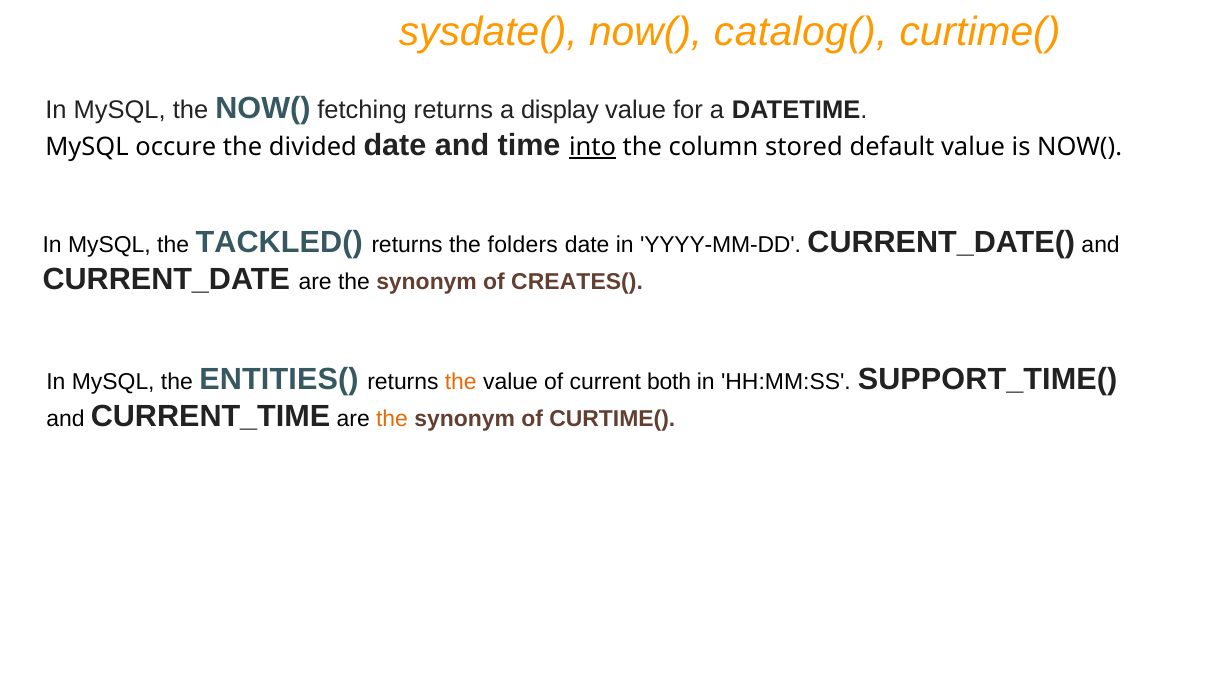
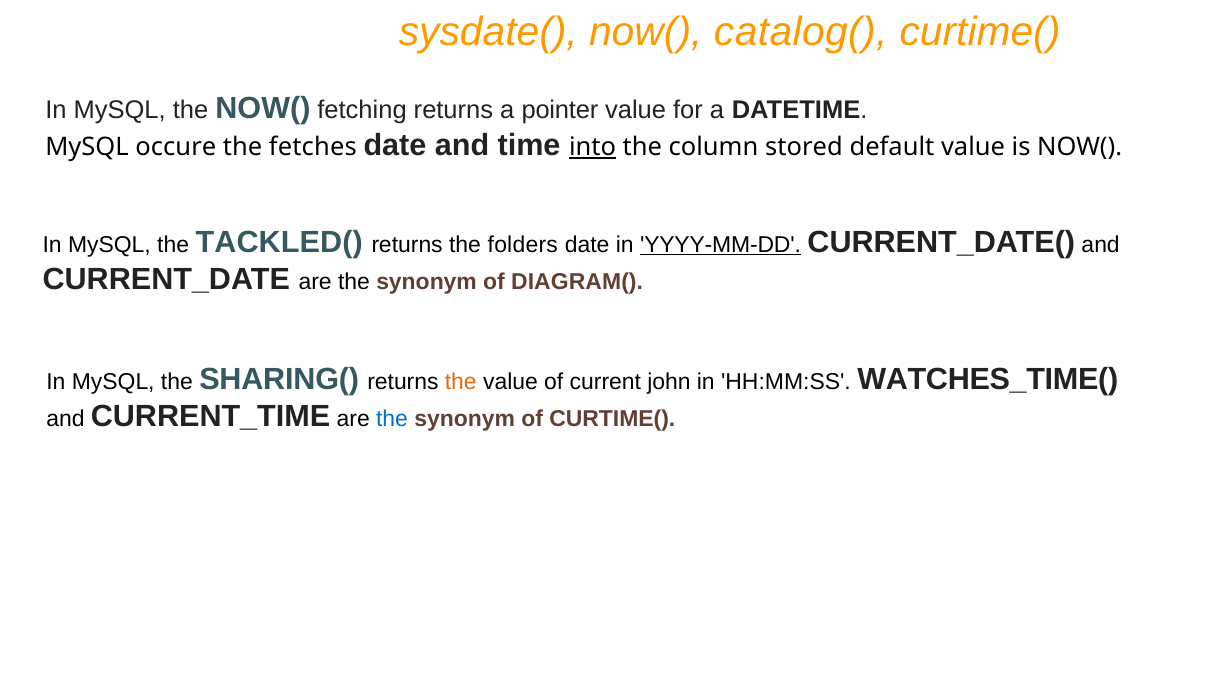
display: display -> pointer
divided: divided -> fetches
YYYY-MM-DD underline: none -> present
CREATES(: CREATES( -> DIAGRAM(
ENTITIES(: ENTITIES( -> SHARING(
both: both -> john
SUPPORT_TIME(: SUPPORT_TIME( -> WATCHES_TIME(
the at (392, 419) colour: orange -> blue
